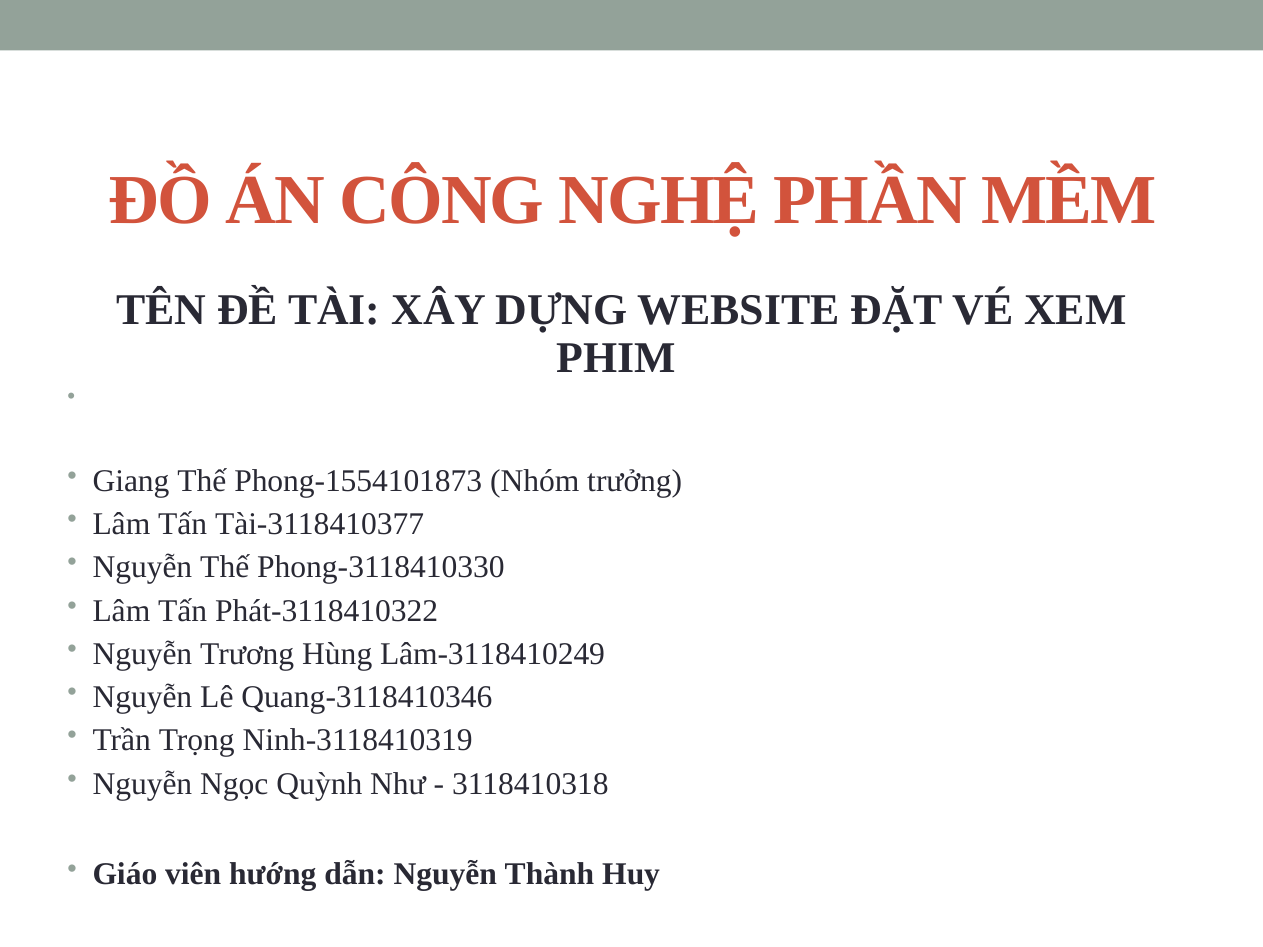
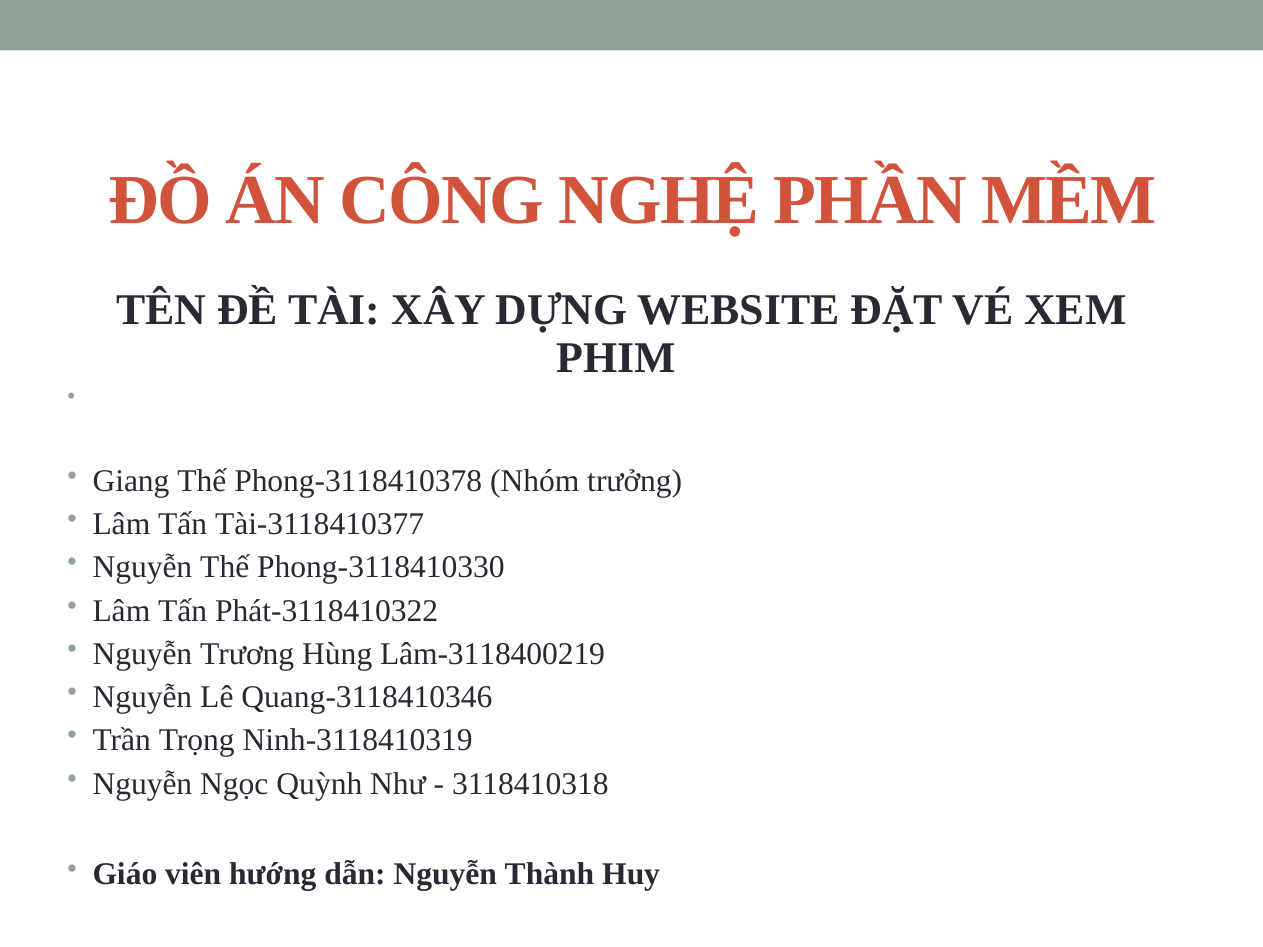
Phong-1554101873: Phong-1554101873 -> Phong-3118410378
Lâm-3118410249: Lâm-3118410249 -> Lâm-3118400219
